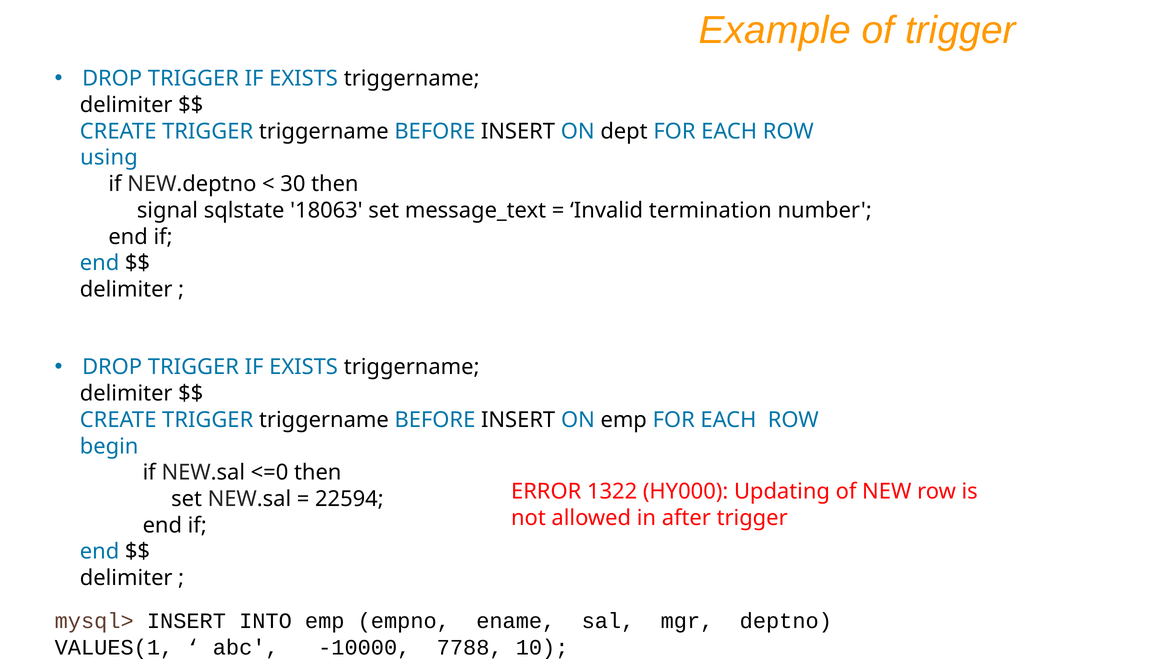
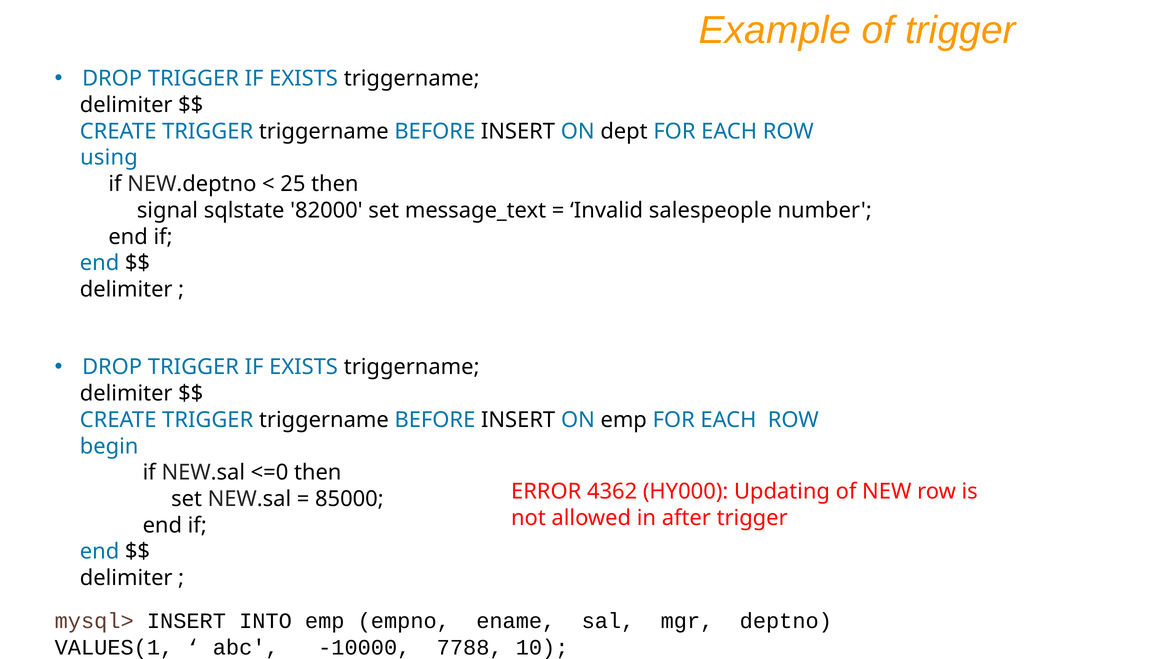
30: 30 -> 25
18063: 18063 -> 82000
termination: termination -> salespeople
1322: 1322 -> 4362
22594: 22594 -> 85000
